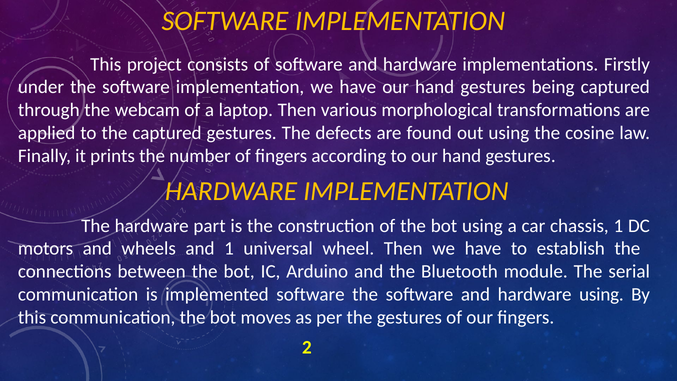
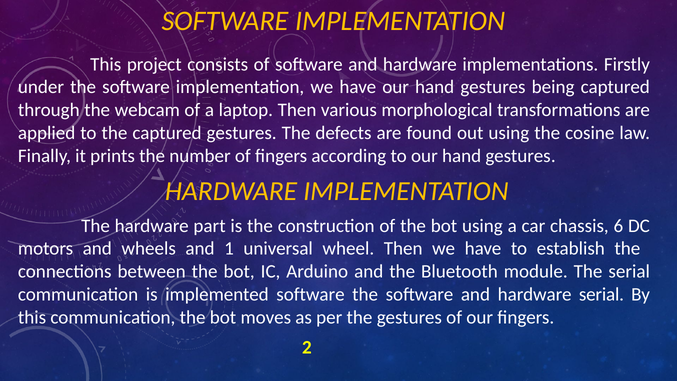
chassis 1: 1 -> 6
hardware using: using -> serial
